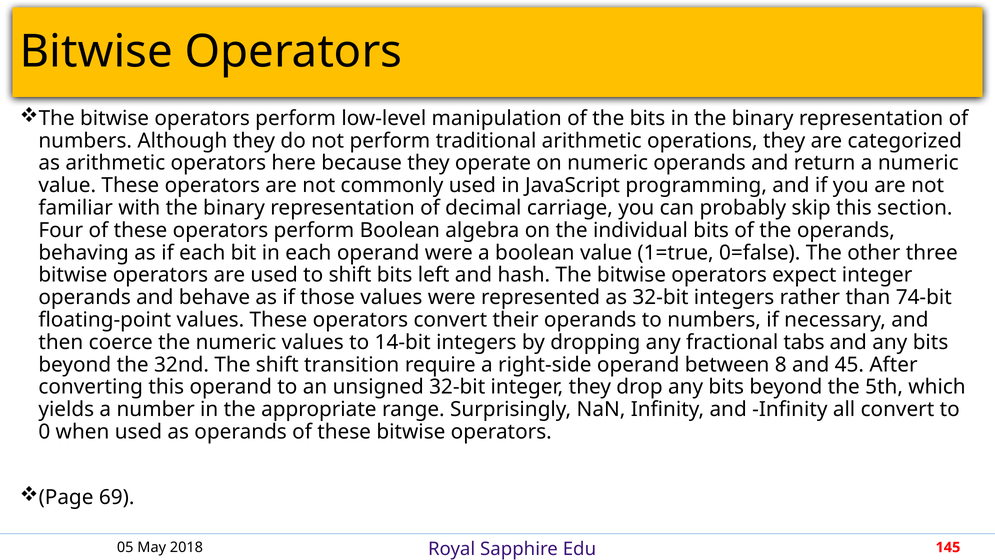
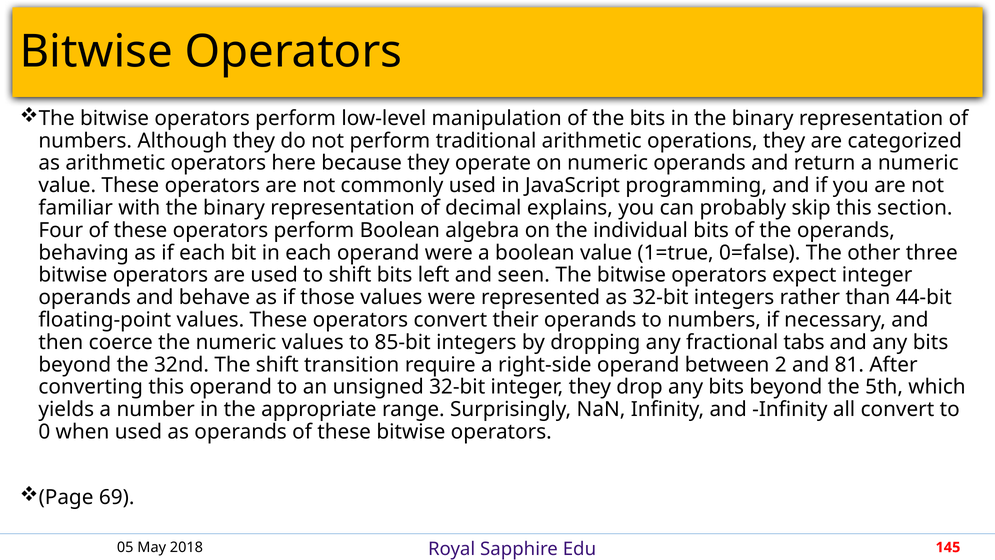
carriage: carriage -> explains
hash: hash -> seen
74-bit: 74-bit -> 44-bit
14-bit: 14-bit -> 85-bit
8: 8 -> 2
45: 45 -> 81
